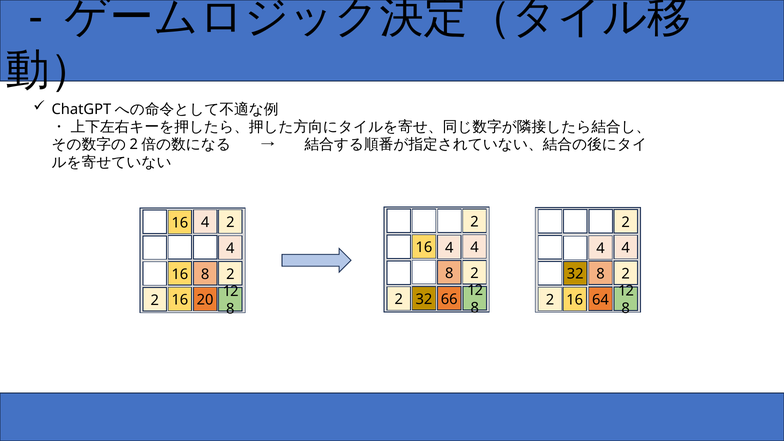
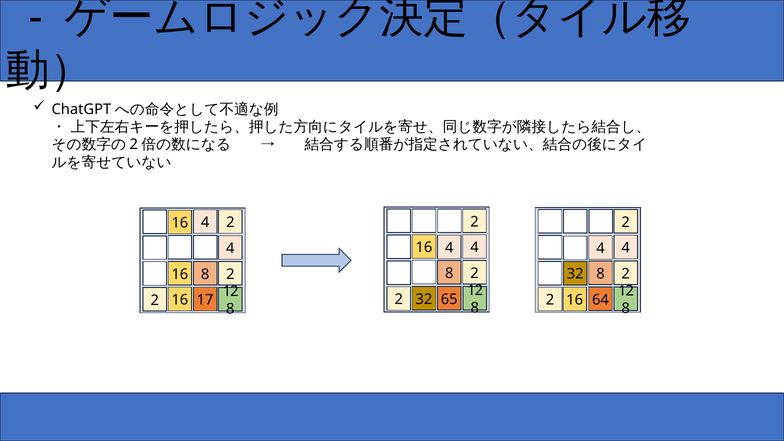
66: 66 -> 65
20: 20 -> 17
